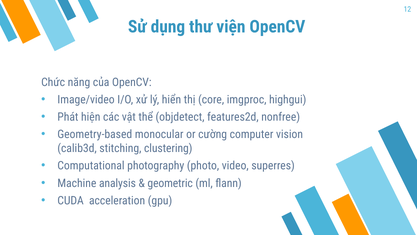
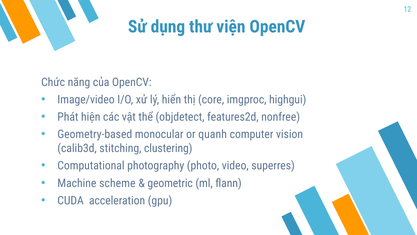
cường: cường -> quanh
analysis: analysis -> scheme
